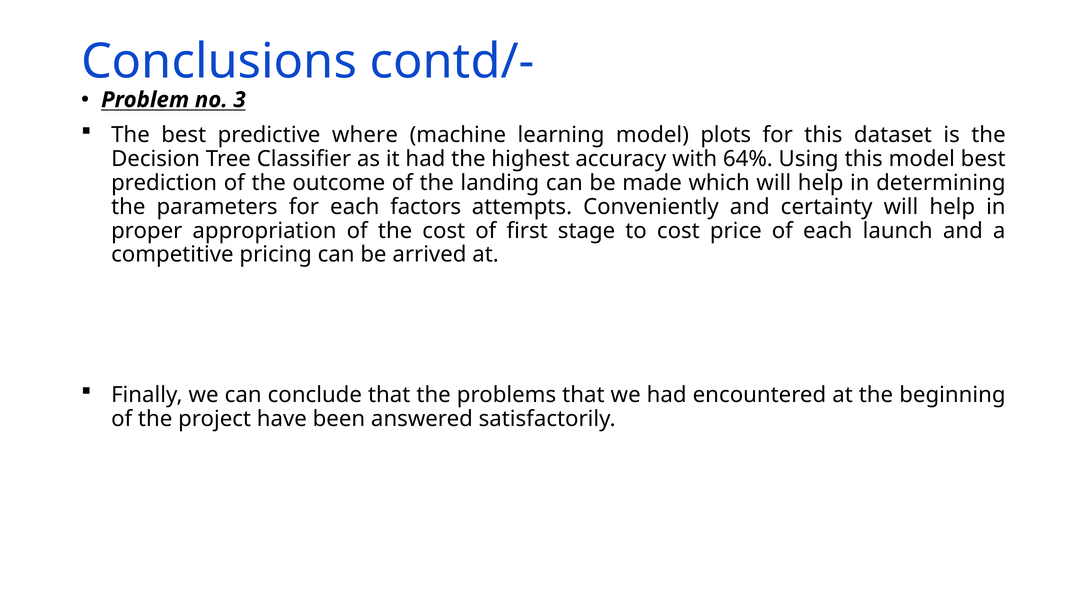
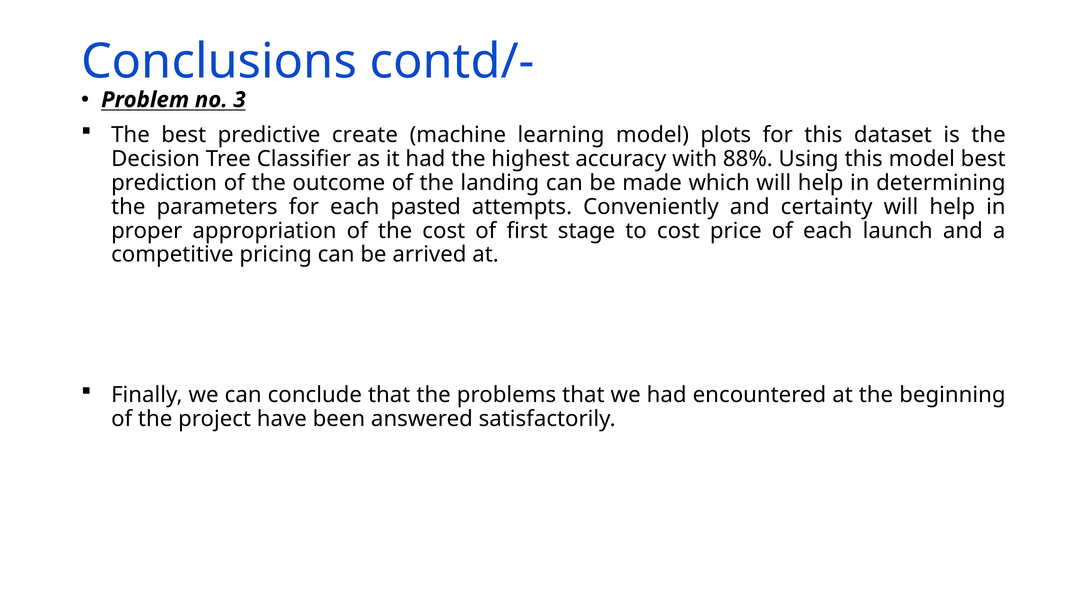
where: where -> create
64%: 64% -> 88%
factors: factors -> pasted
